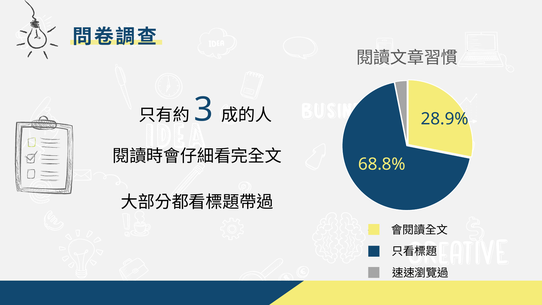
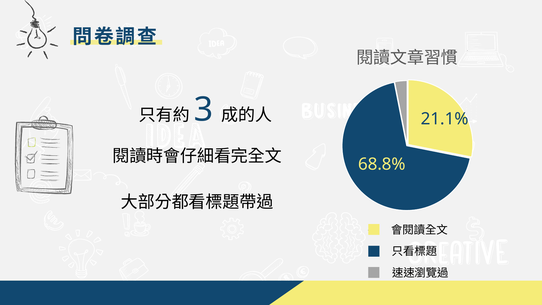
28.9%: 28.9% -> 21.1%
